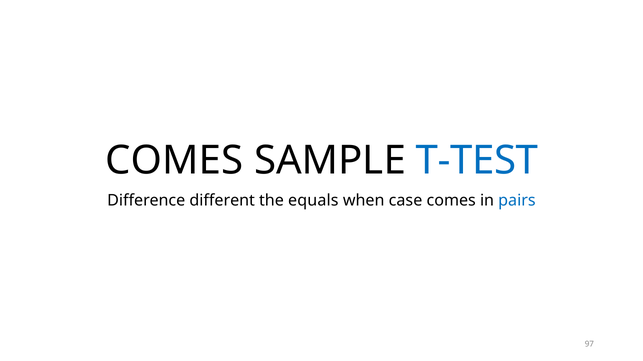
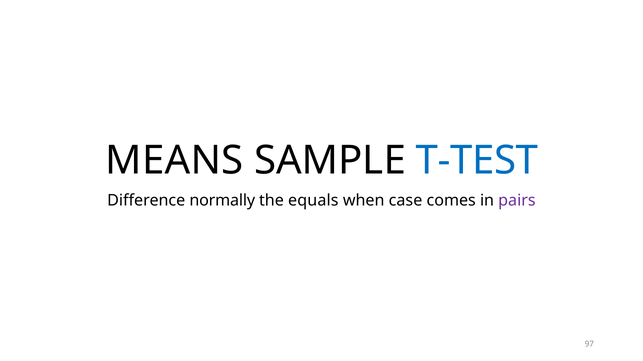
COMES at (174, 161): COMES -> MEANS
different: different -> normally
pairs colour: blue -> purple
